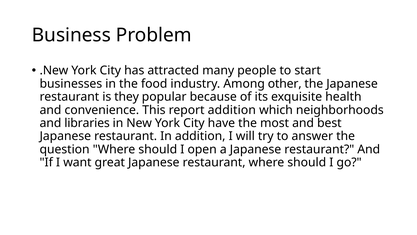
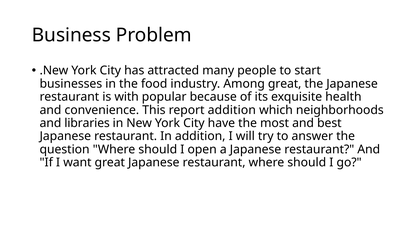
Among other: other -> great
they: they -> with
